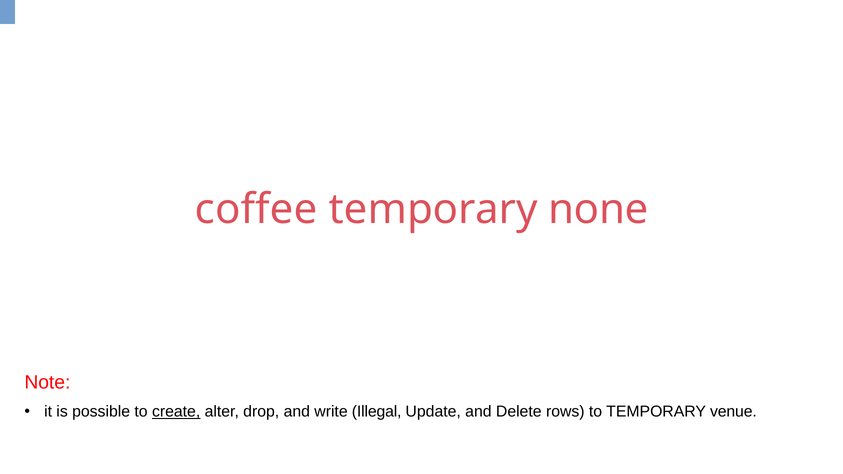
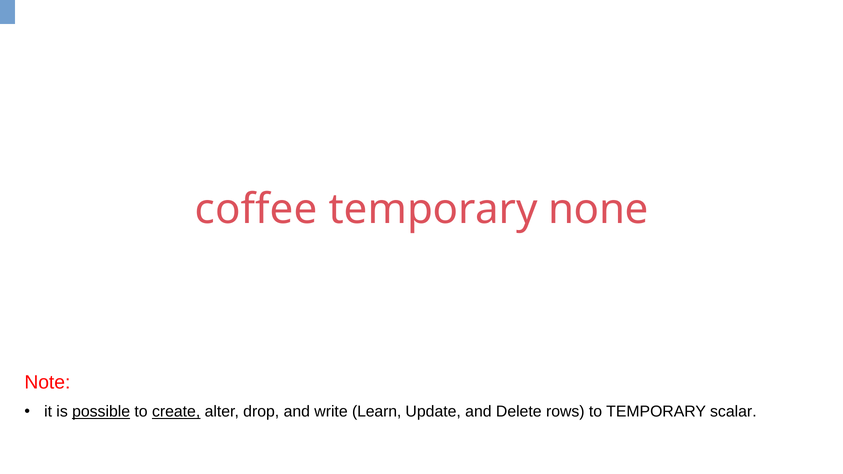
possible underline: none -> present
Illegal: Illegal -> Learn
venue: venue -> scalar
